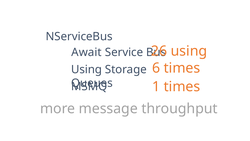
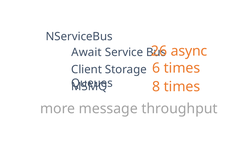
using at (189, 51): using -> async
Using at (87, 69): Using -> Client
1: 1 -> 8
